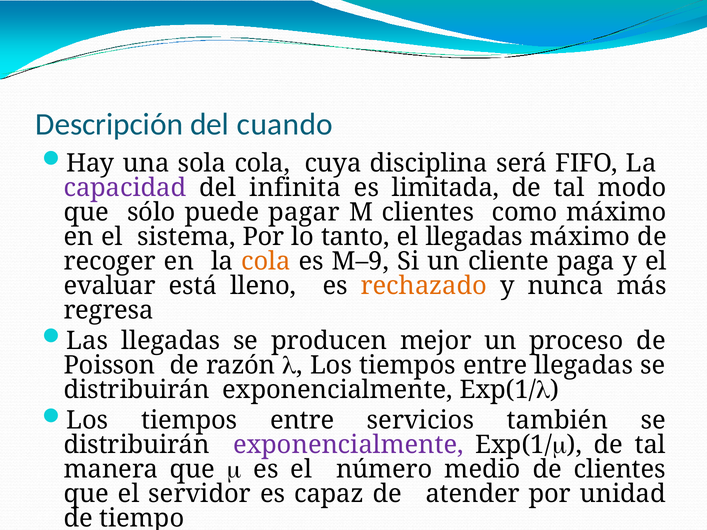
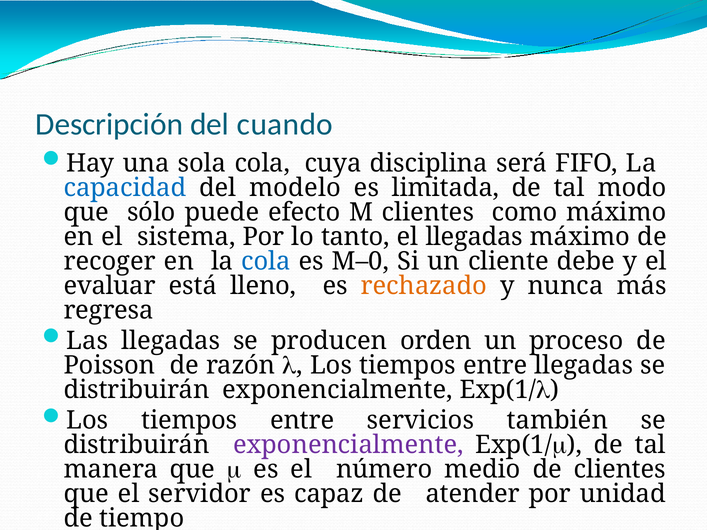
capacidad colour: purple -> blue
infinita: infinita -> modelo
pagar: pagar -> efecto
cola at (266, 261) colour: orange -> blue
M–9: M–9 -> M–0
paga: paga -> debe
mejor: mejor -> orden
